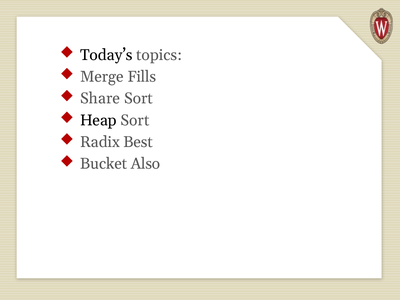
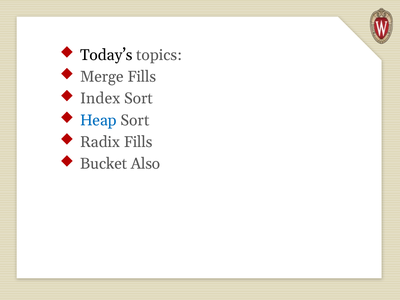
Share: Share -> Index
Heap colour: black -> blue
Radix Best: Best -> Fills
